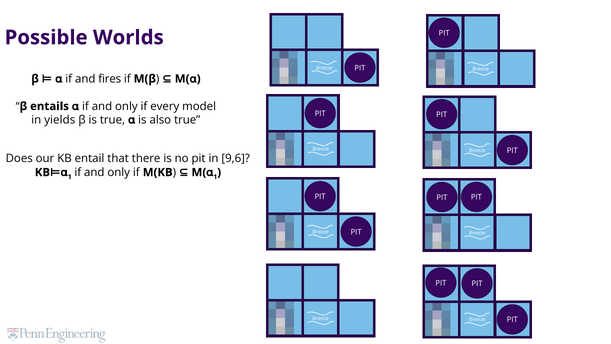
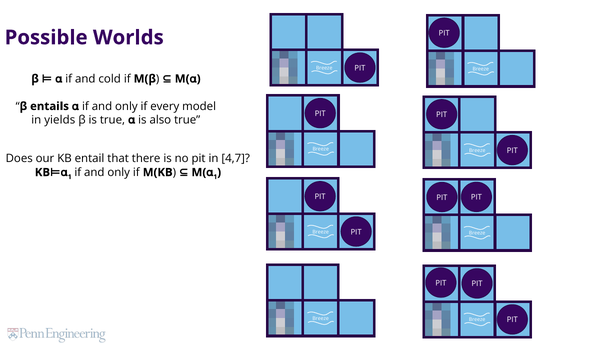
fires: fires -> cold
9,6: 9,6 -> 4,7
